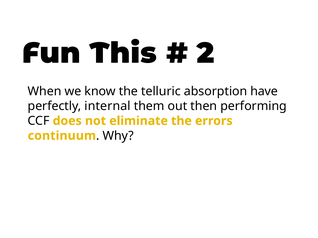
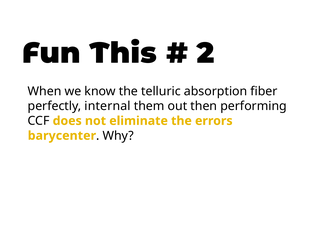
have: have -> fiber
continuum: continuum -> barycenter
